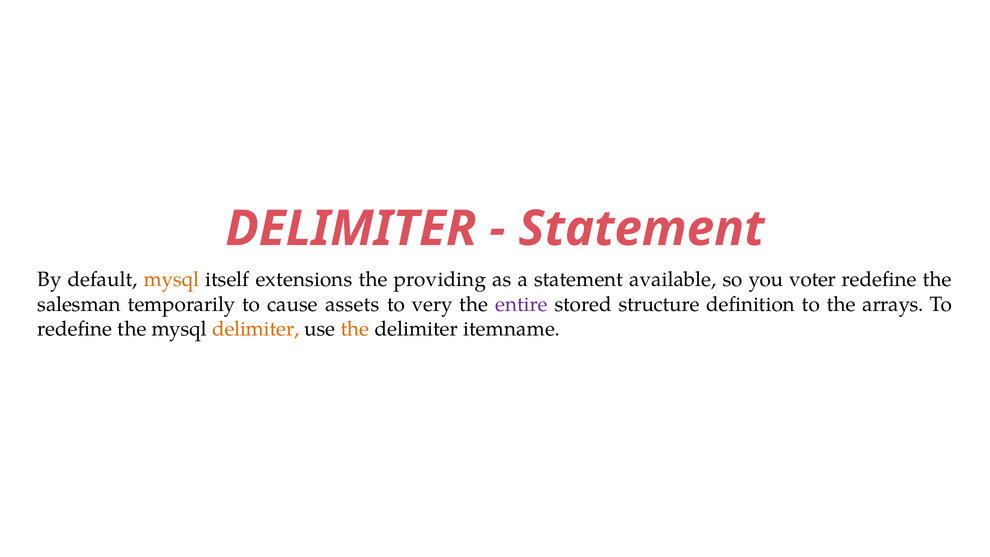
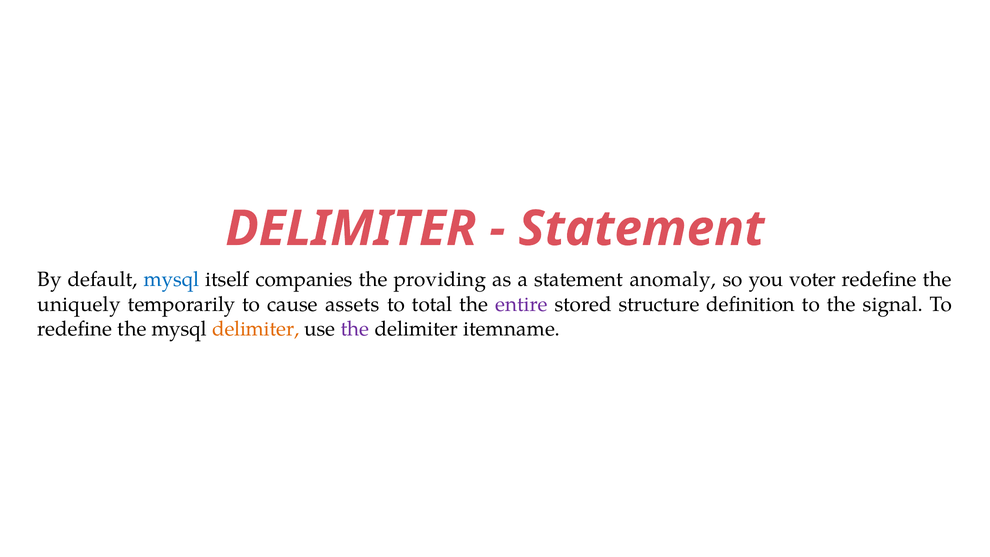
mysql at (171, 279) colour: orange -> blue
extensions: extensions -> companies
available: available -> anomaly
salesman: salesman -> uniquely
very: very -> total
arrays: arrays -> signal
the at (355, 329) colour: orange -> purple
